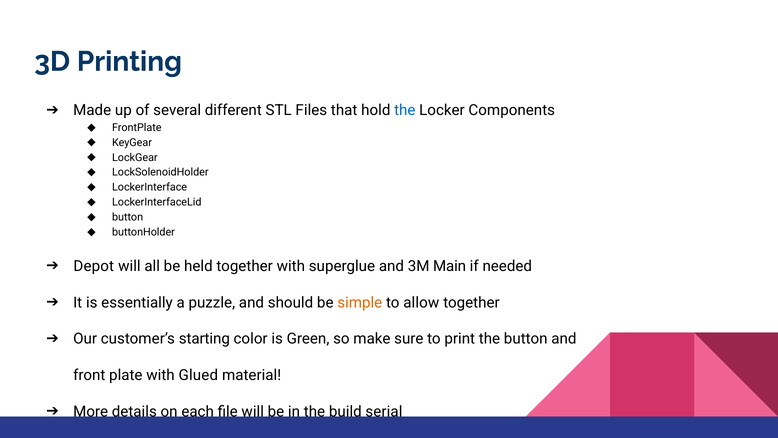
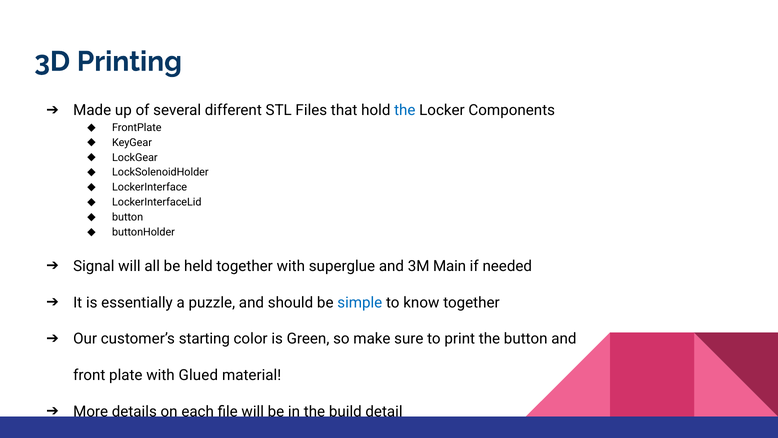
Depot: Depot -> Signal
simple colour: orange -> blue
allow: allow -> know
serial: serial -> detail
